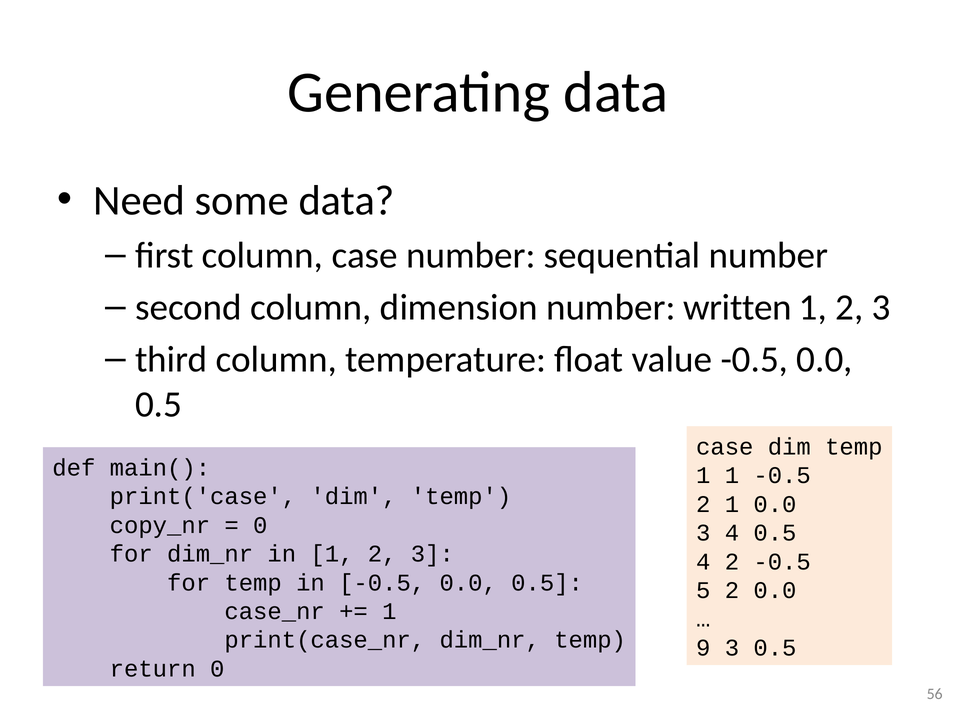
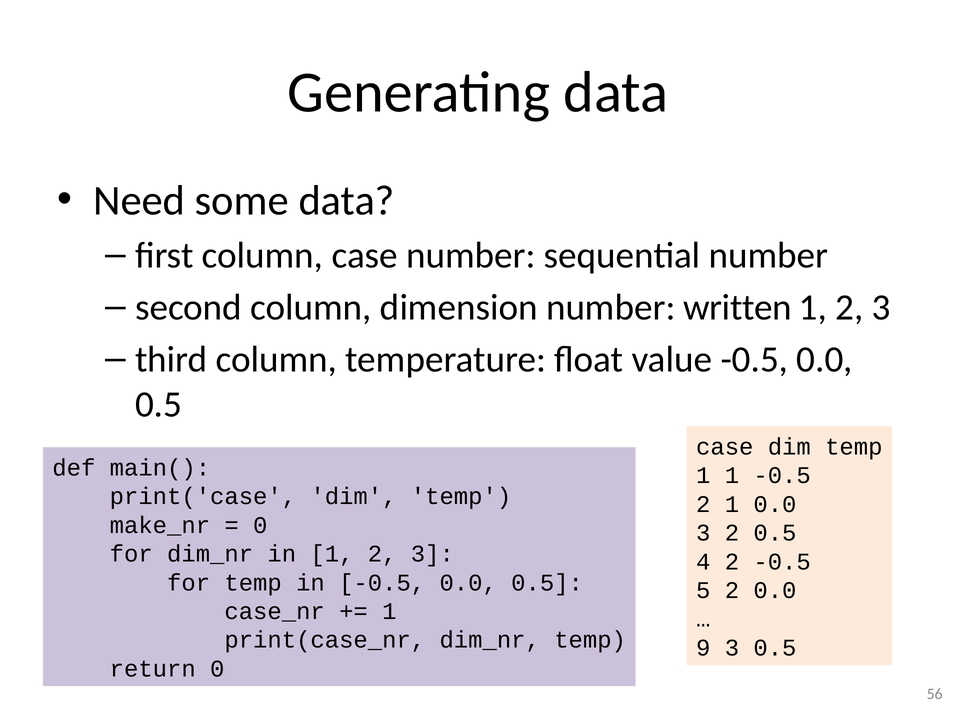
copy_nr: copy_nr -> make_nr
3 4: 4 -> 2
